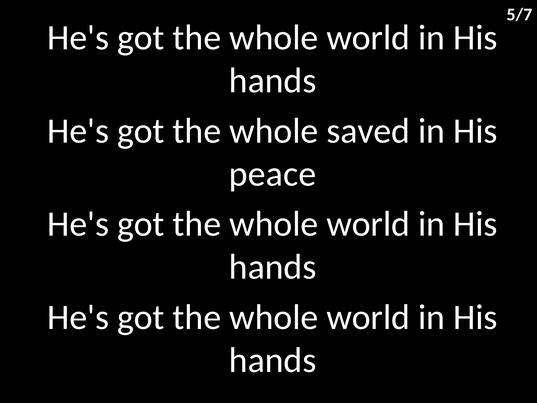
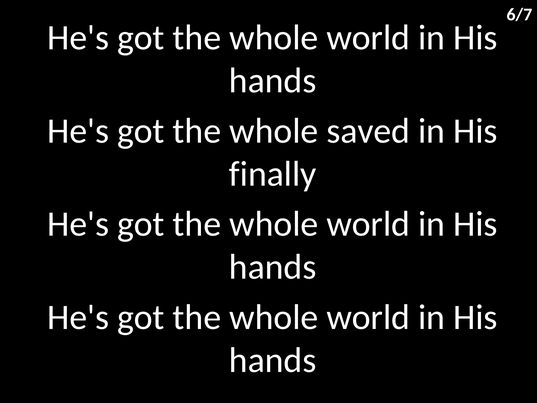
5/7: 5/7 -> 6/7
peace: peace -> finally
